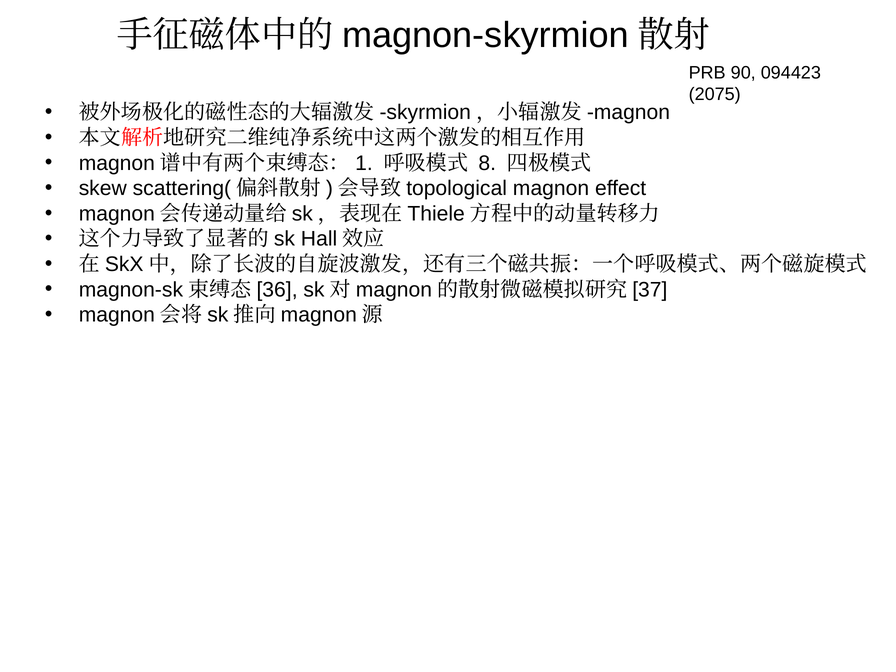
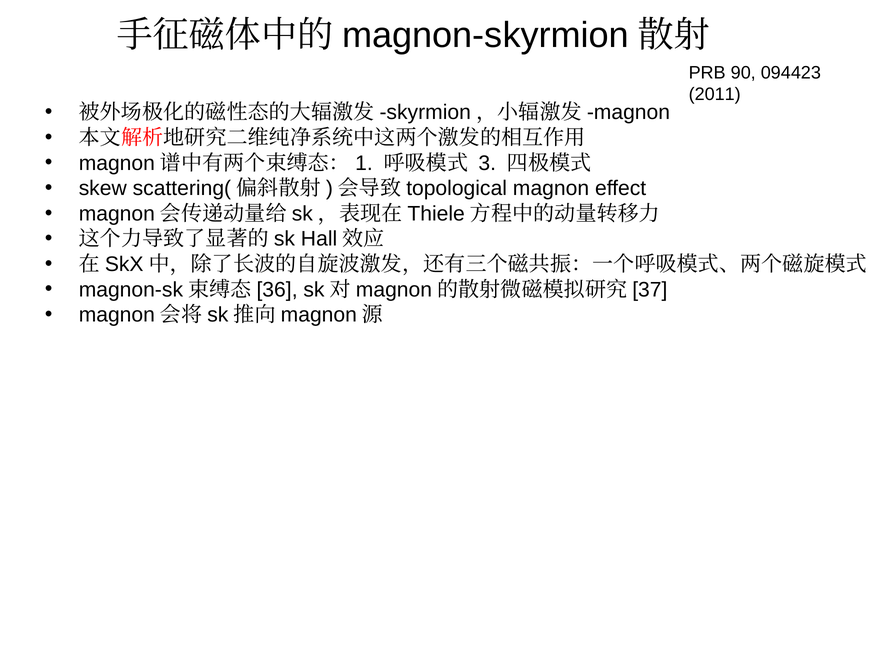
2075: 2075 -> 2011
8: 8 -> 3
